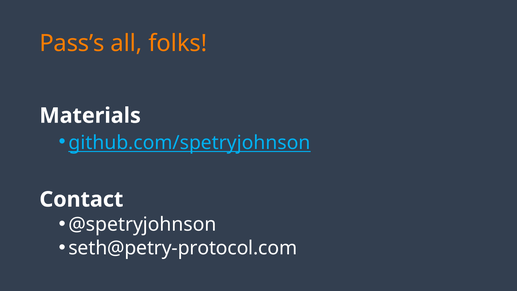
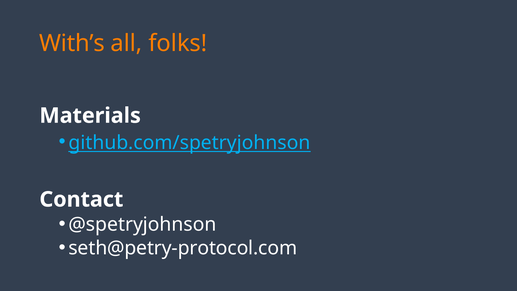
Pass’s: Pass’s -> With’s
